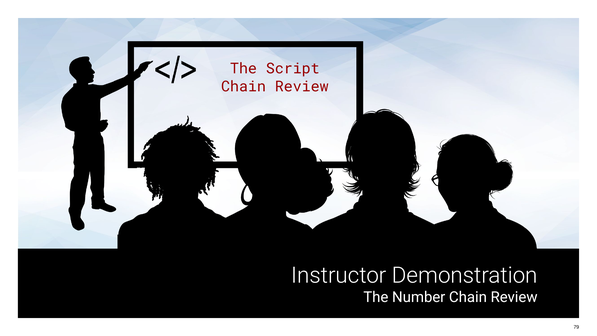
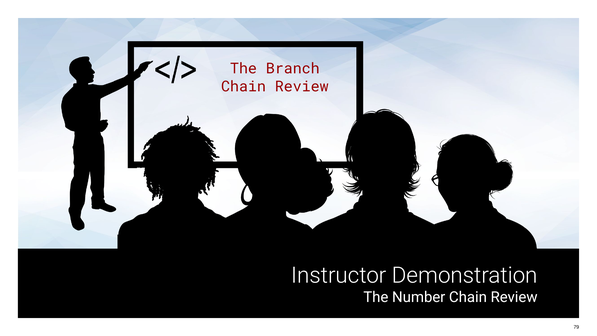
Script: Script -> Branch
